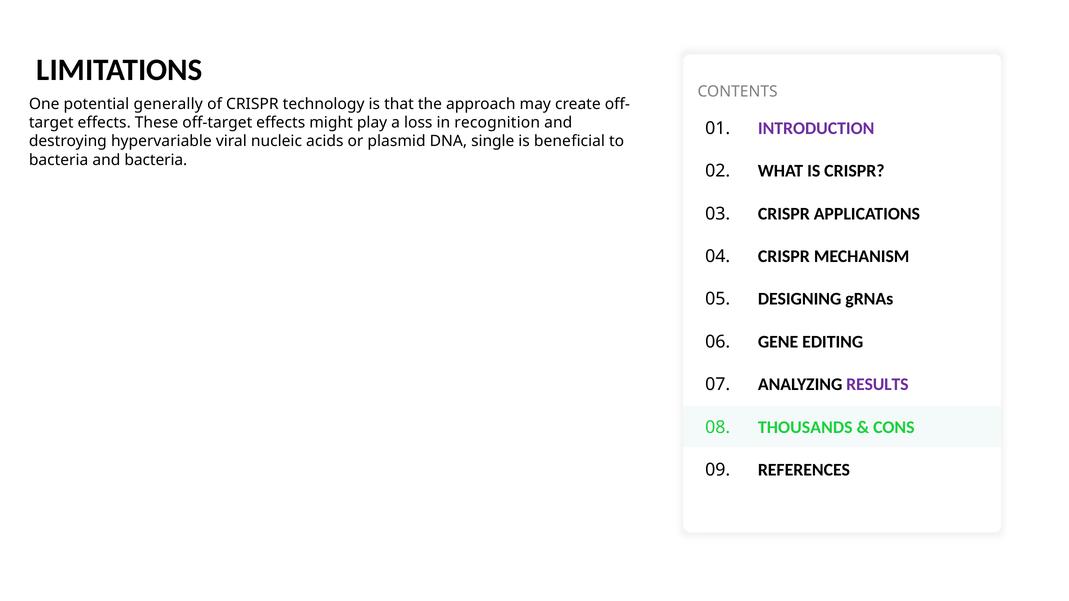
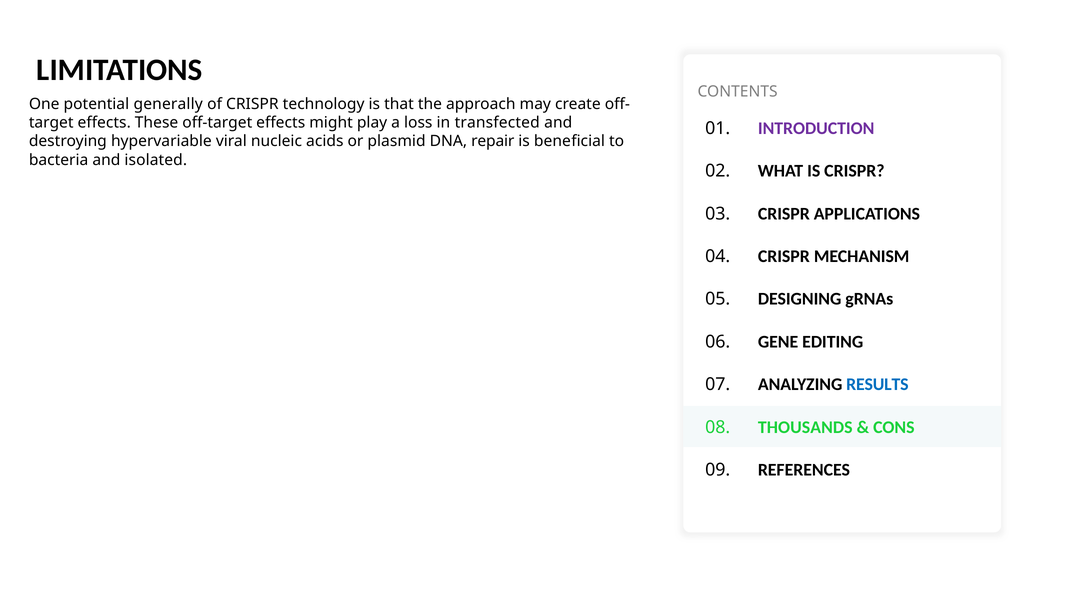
recognition: recognition -> transfected
single: single -> repair
and bacteria: bacteria -> isolated
RESULTS colour: purple -> blue
